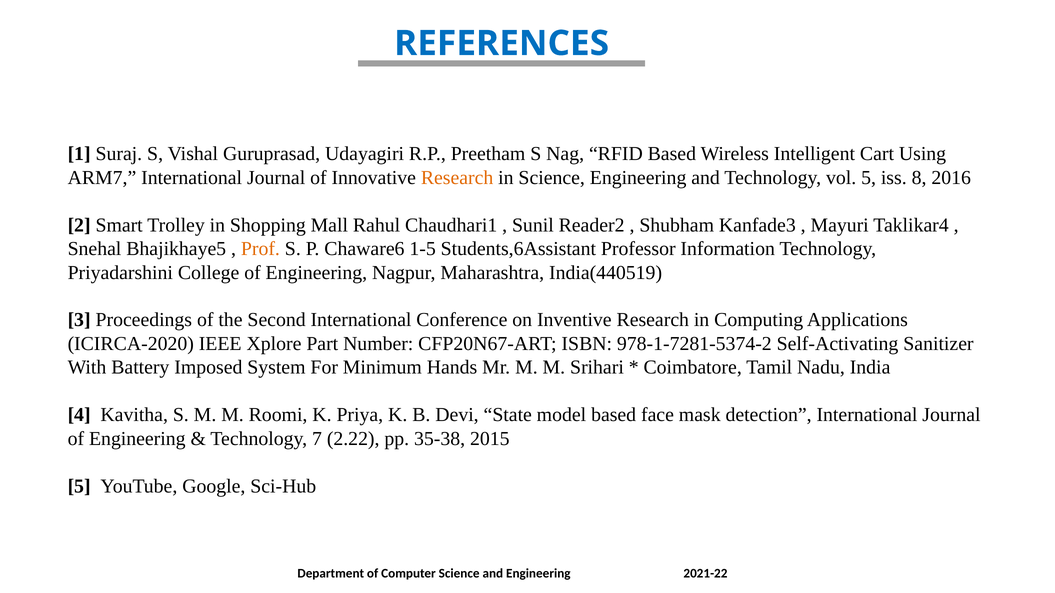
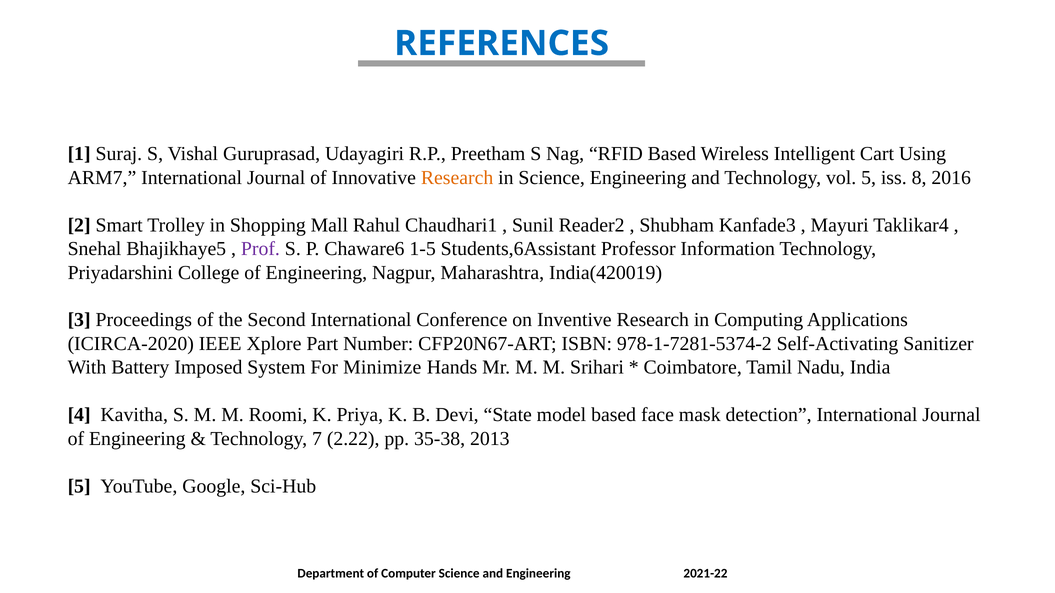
Prof colour: orange -> purple
India(440519: India(440519 -> India(420019
Minimum: Minimum -> Minimize
2015: 2015 -> 2013
